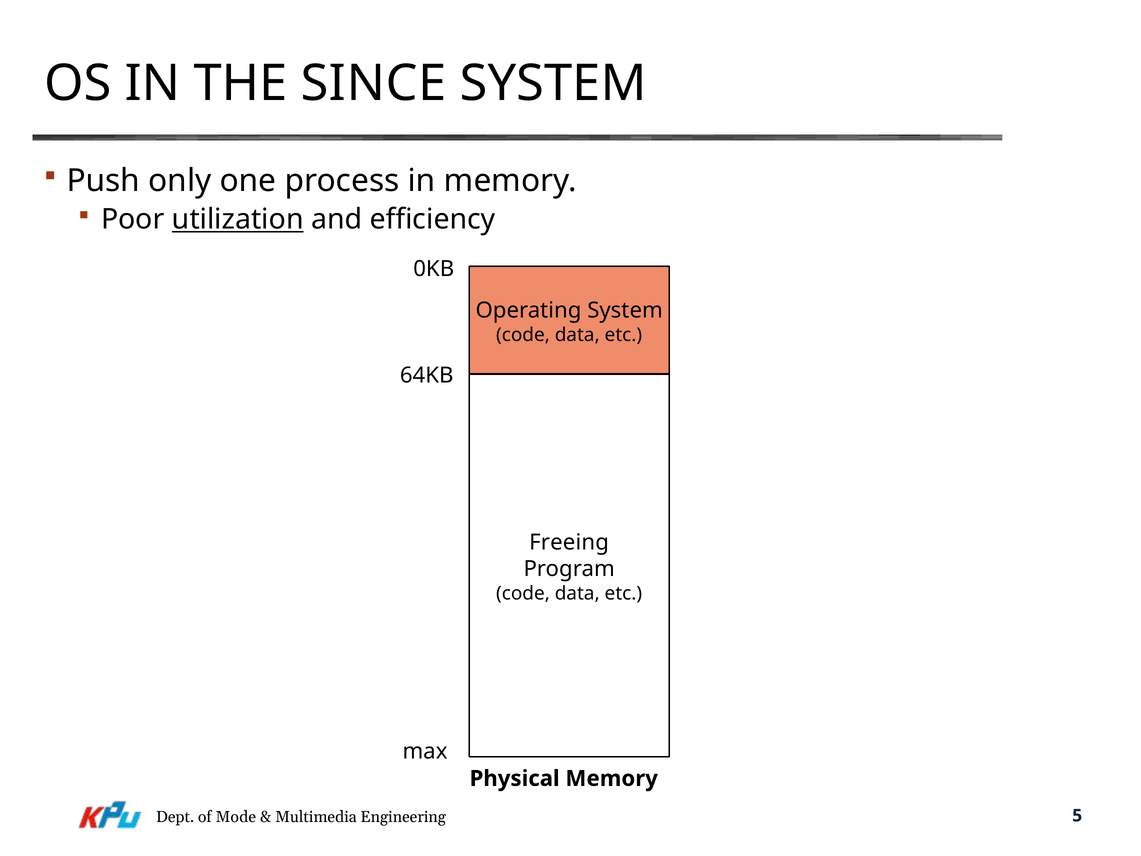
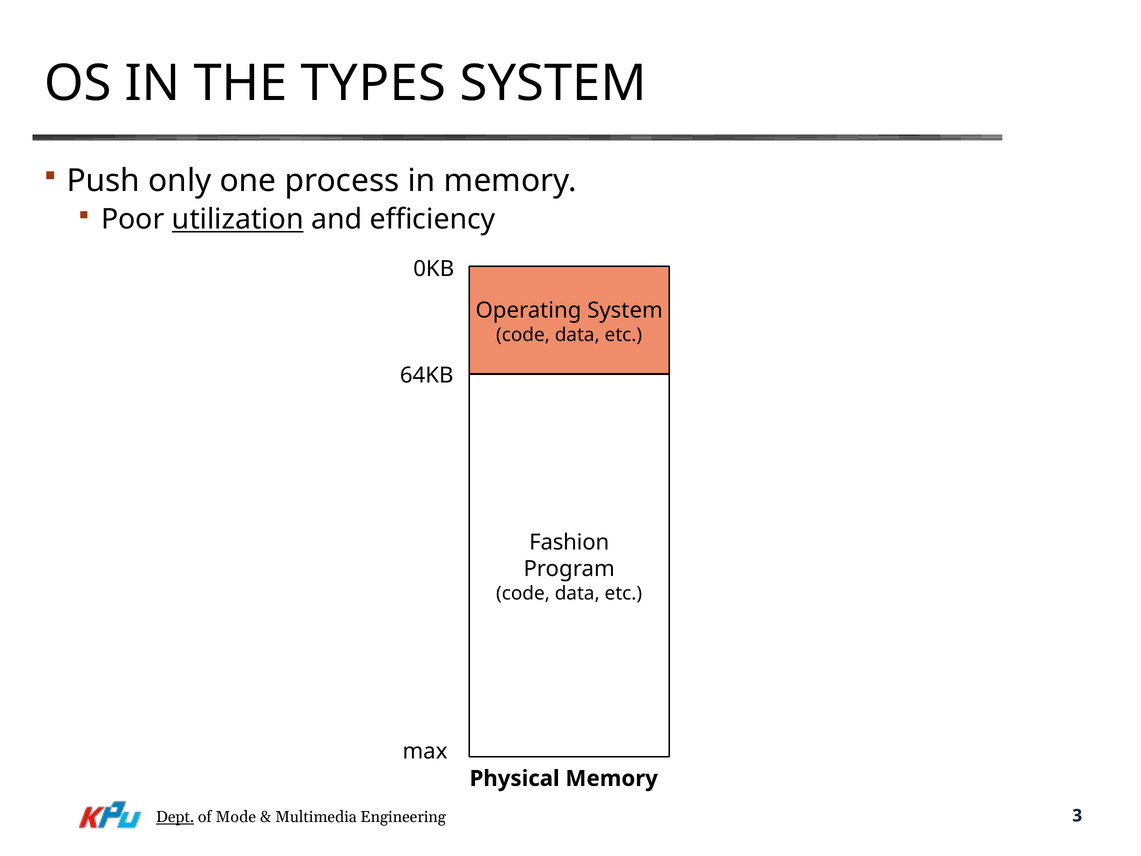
SINCE: SINCE -> TYPES
Freeing: Freeing -> Fashion
Dept underline: none -> present
5: 5 -> 3
